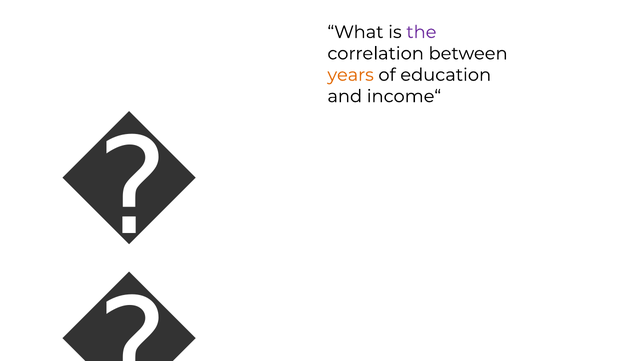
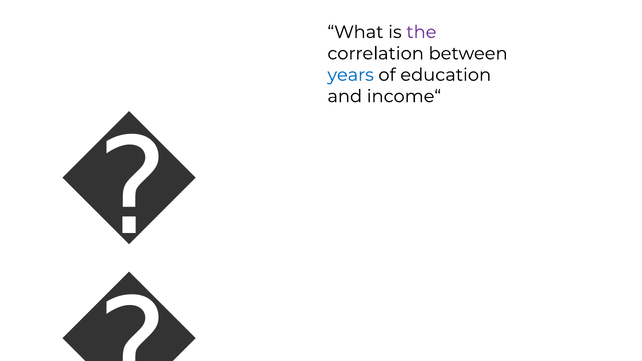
years colour: orange -> blue
